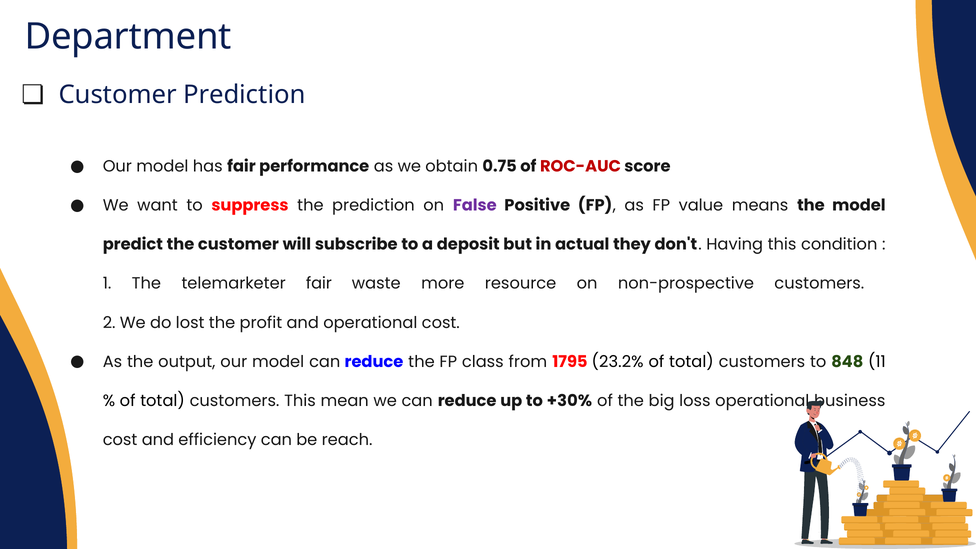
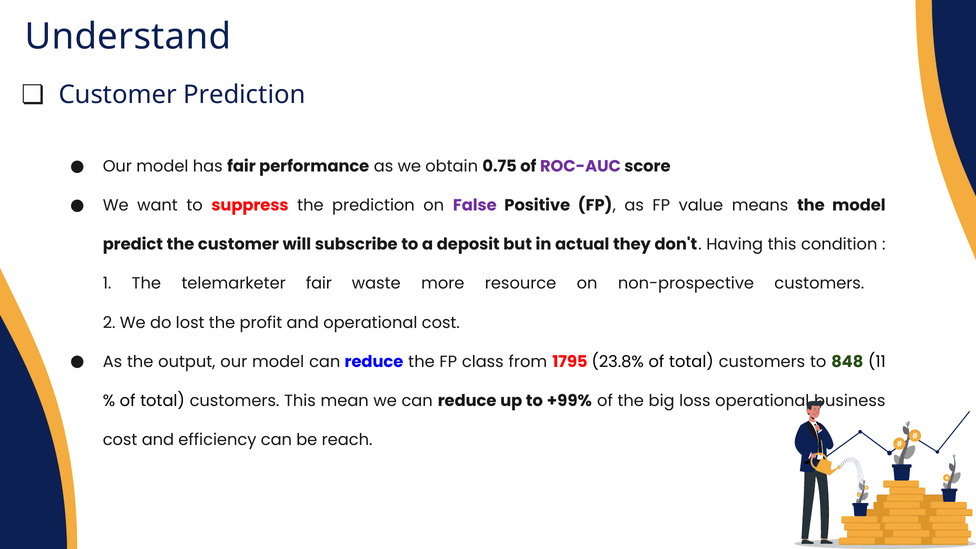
Department: Department -> Understand
ROC-AUC colour: red -> purple
23.2%: 23.2% -> 23.8%
+30%: +30% -> +99%
